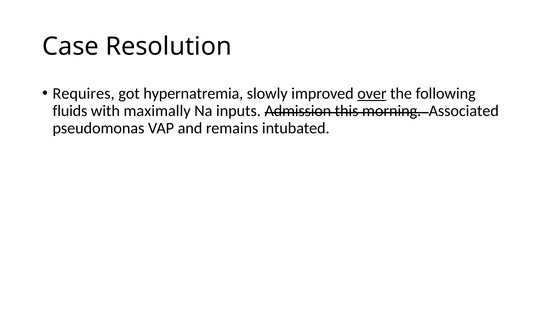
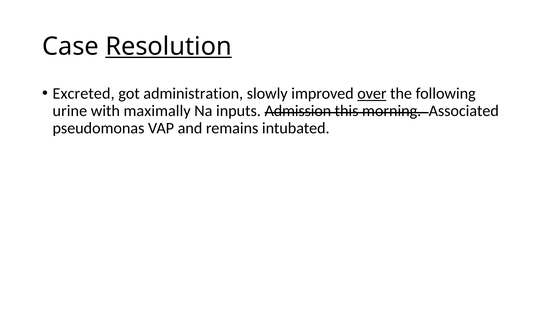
Resolution underline: none -> present
Requires: Requires -> Excreted
hypernatremia: hypernatremia -> administration
fluids: fluids -> urine
